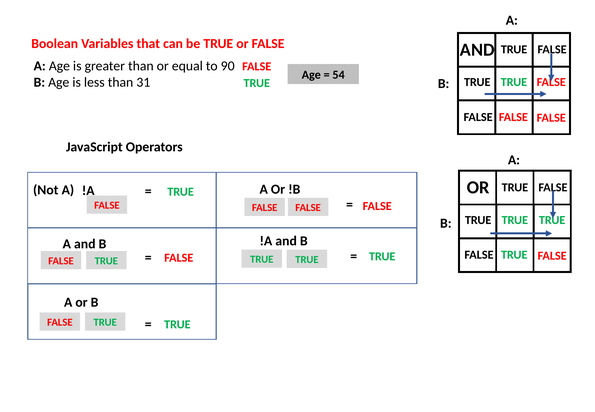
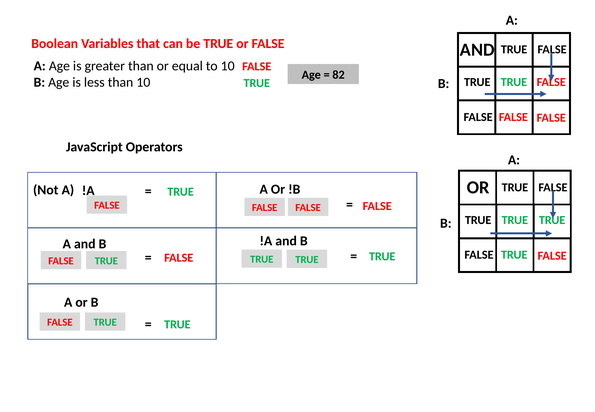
to 90: 90 -> 10
54: 54 -> 82
than 31: 31 -> 10
